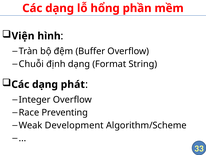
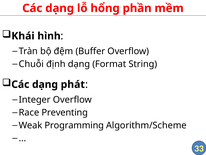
Viện: Viện -> Khái
Development: Development -> Programming
